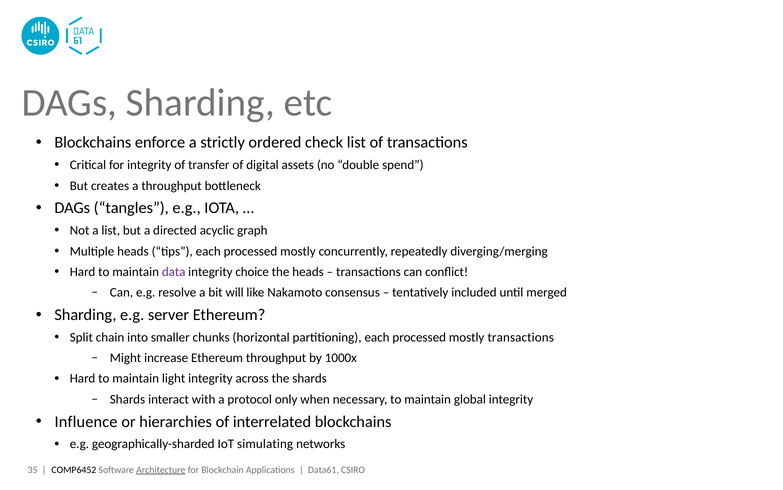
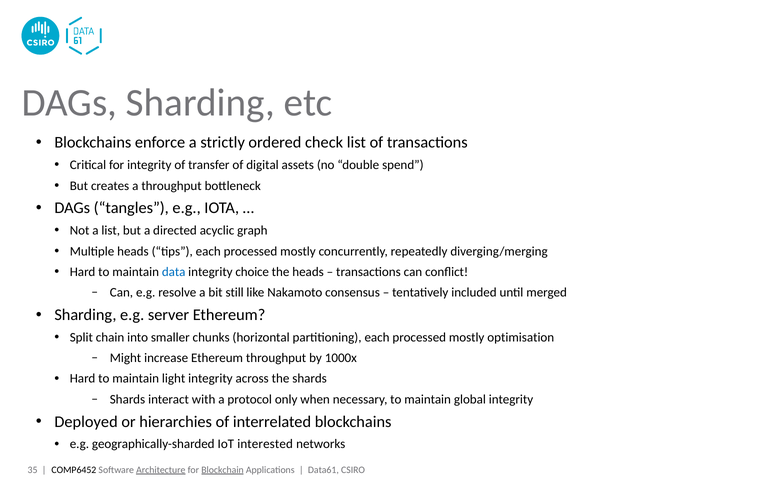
data colour: purple -> blue
will: will -> still
mostly transactions: transactions -> optimisation
Influence: Influence -> Deployed
simulating: simulating -> interested
Blockchain underline: none -> present
